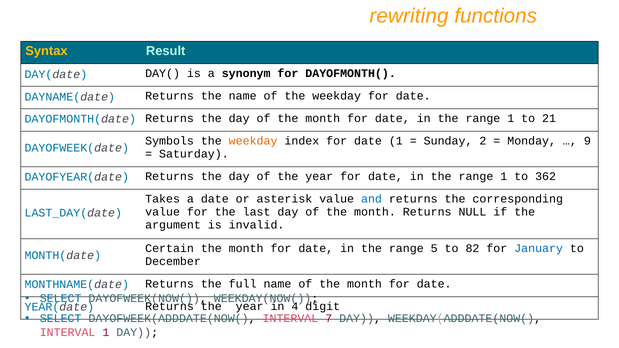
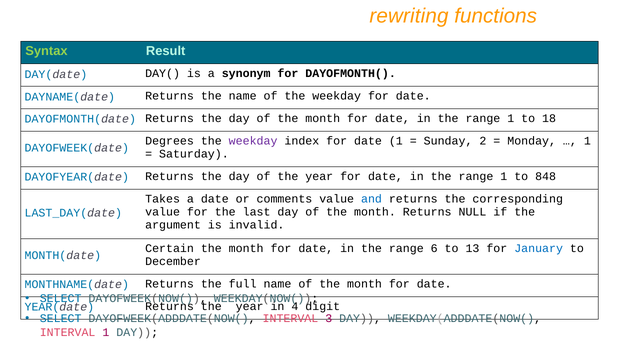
Syntax colour: yellow -> light green
21: 21 -> 18
Symbols: Symbols -> Degrees
weekday at (253, 141) colour: orange -> purple
9 at (587, 141): 9 -> 1
362: 362 -> 848
asterisk: asterisk -> comments
5: 5 -> 6
82: 82 -> 13
7: 7 -> 3
